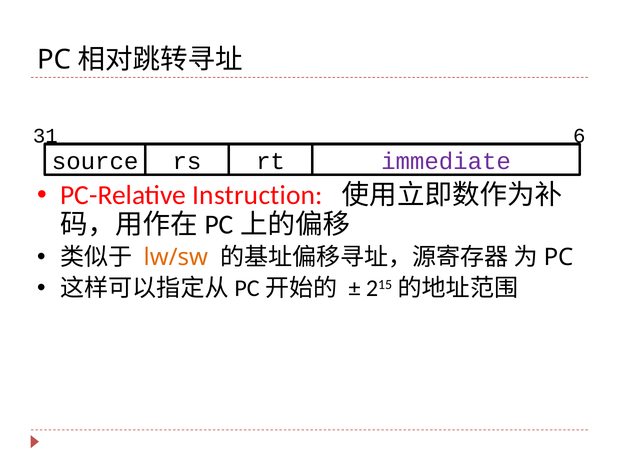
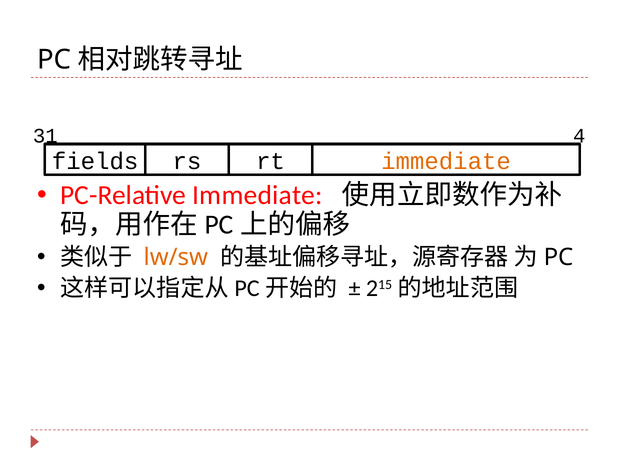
6: 6 -> 4
source: source -> fields
immediate at (446, 161) colour: purple -> orange
PC-Relative Instruction: Instruction -> Immediate
